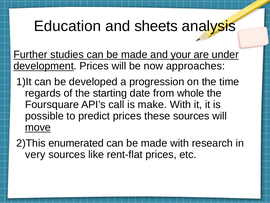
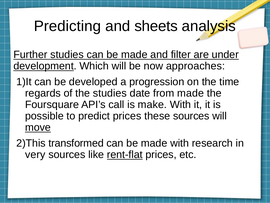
Education: Education -> Predicting
your: your -> filter
development Prices: Prices -> Which
the starting: starting -> studies
from whole: whole -> made
enumerated: enumerated -> transformed
rent-flat underline: none -> present
